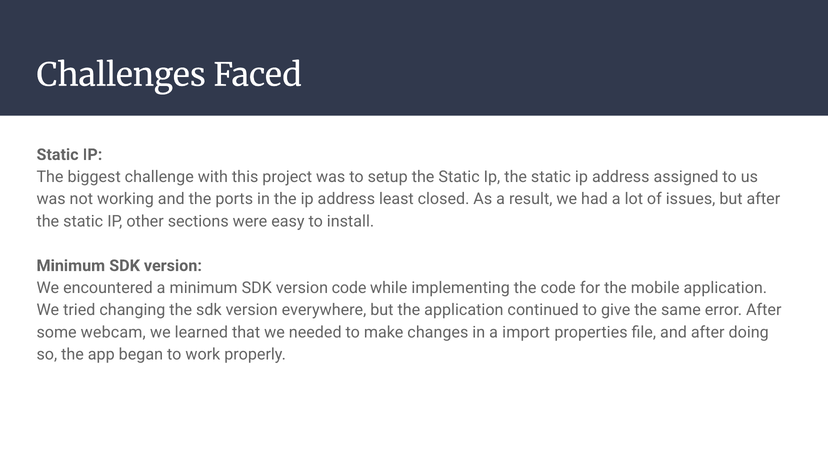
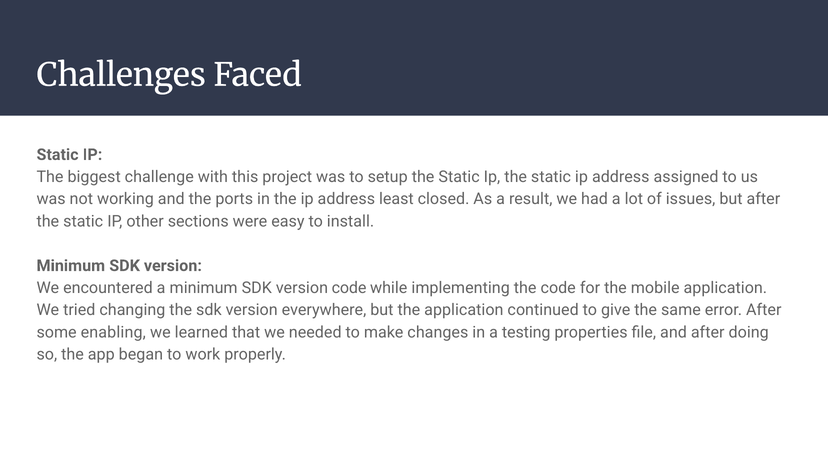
webcam: webcam -> enabling
import: import -> testing
